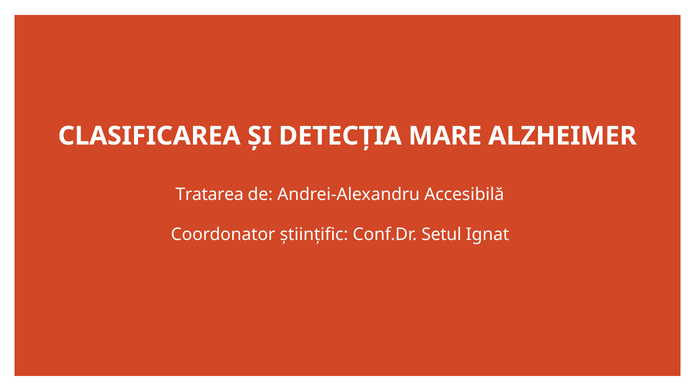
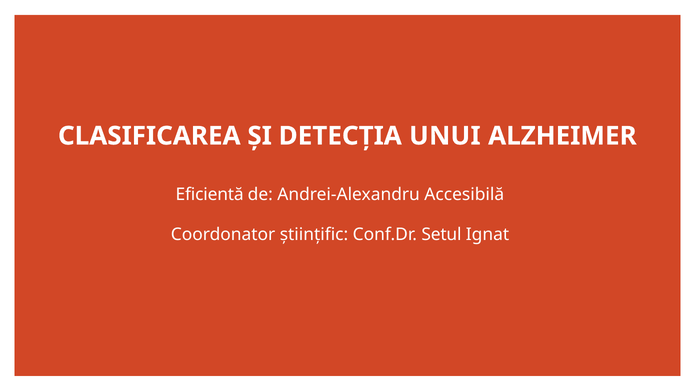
MARE: MARE -> UNUI
Tratarea: Tratarea -> Eficientă
